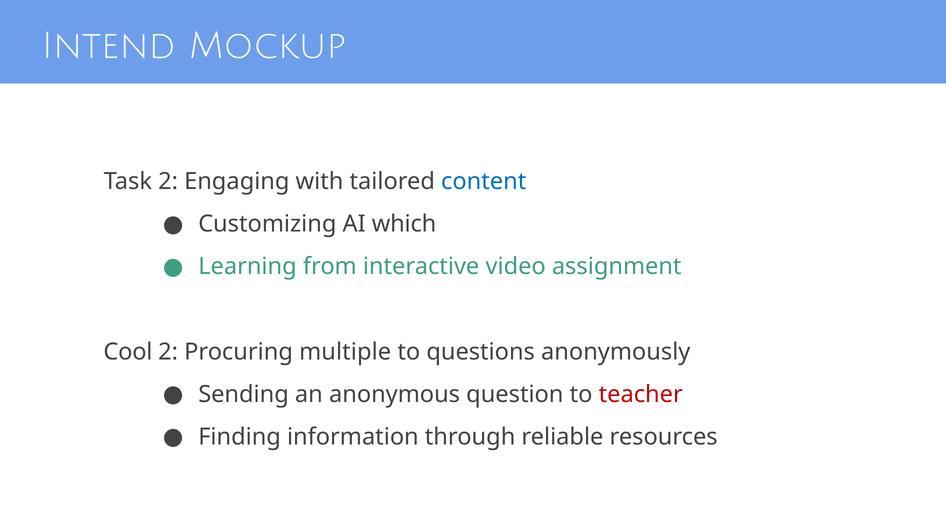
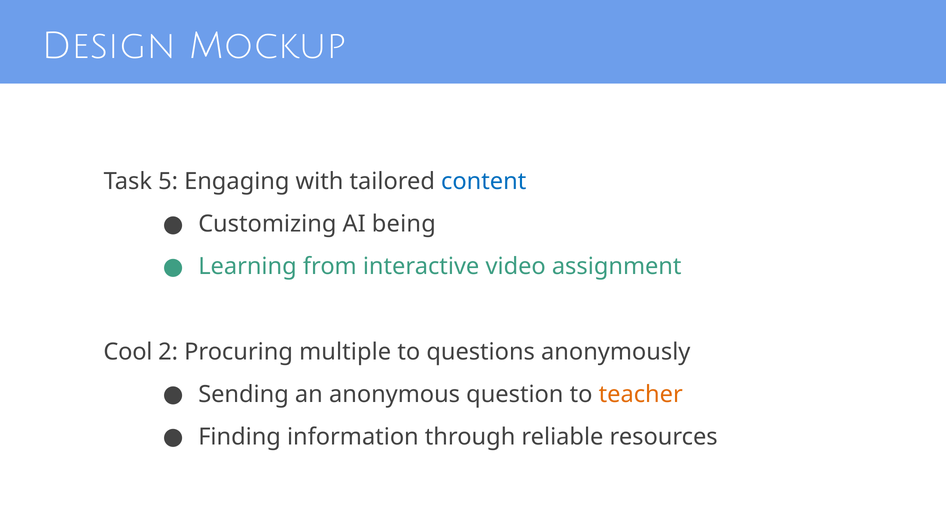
Intend: Intend -> Design
Task 2: 2 -> 5
which: which -> being
teacher colour: red -> orange
